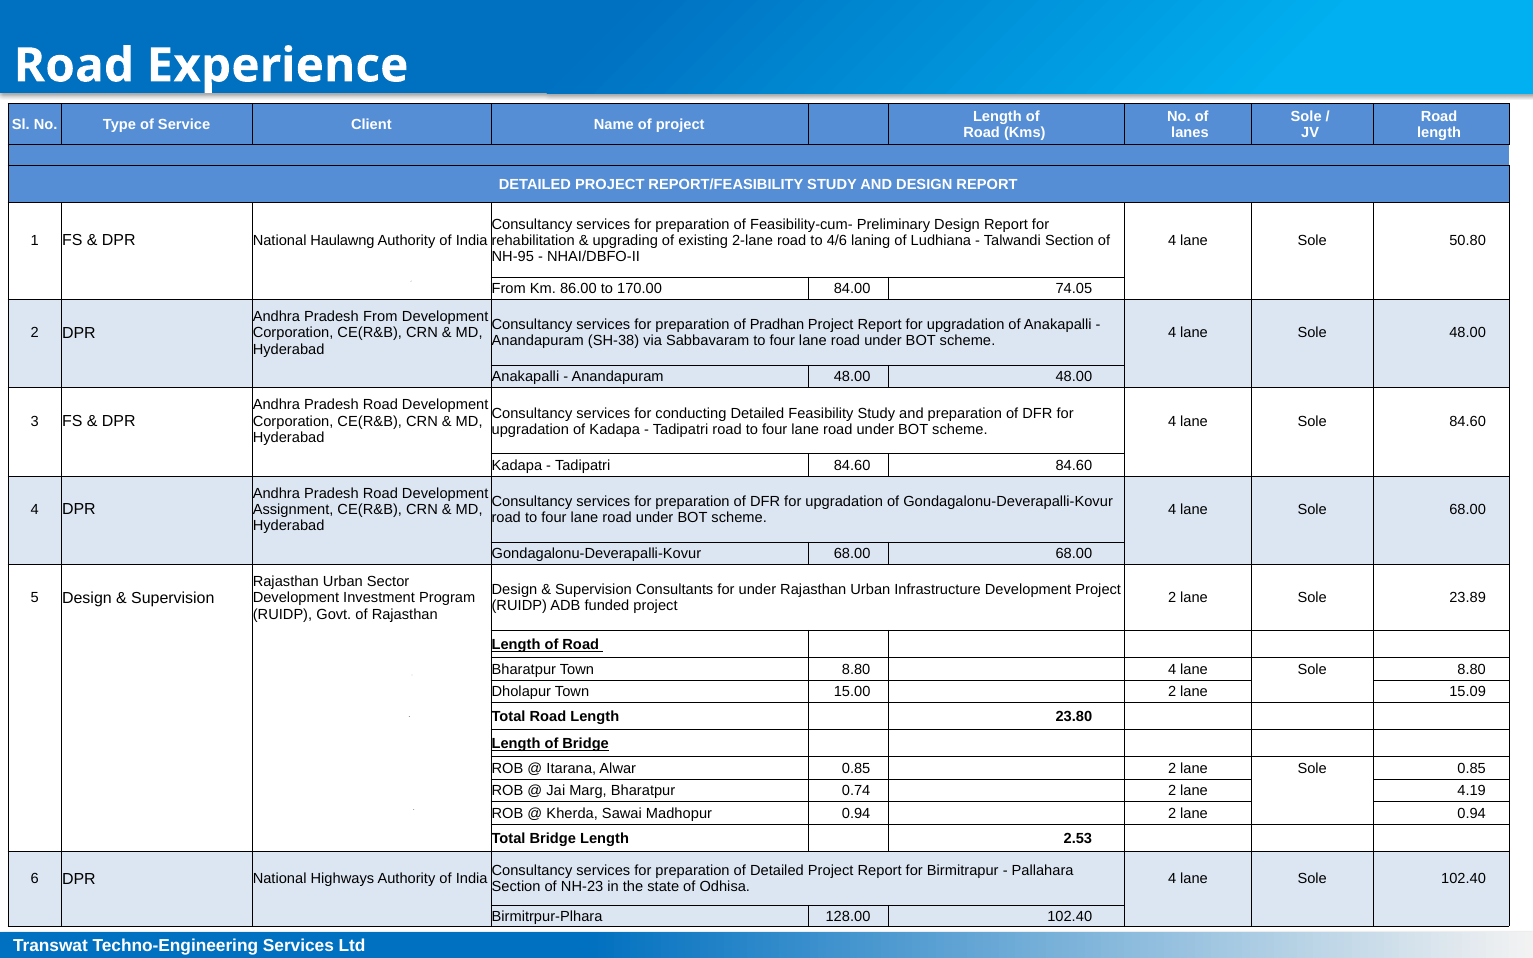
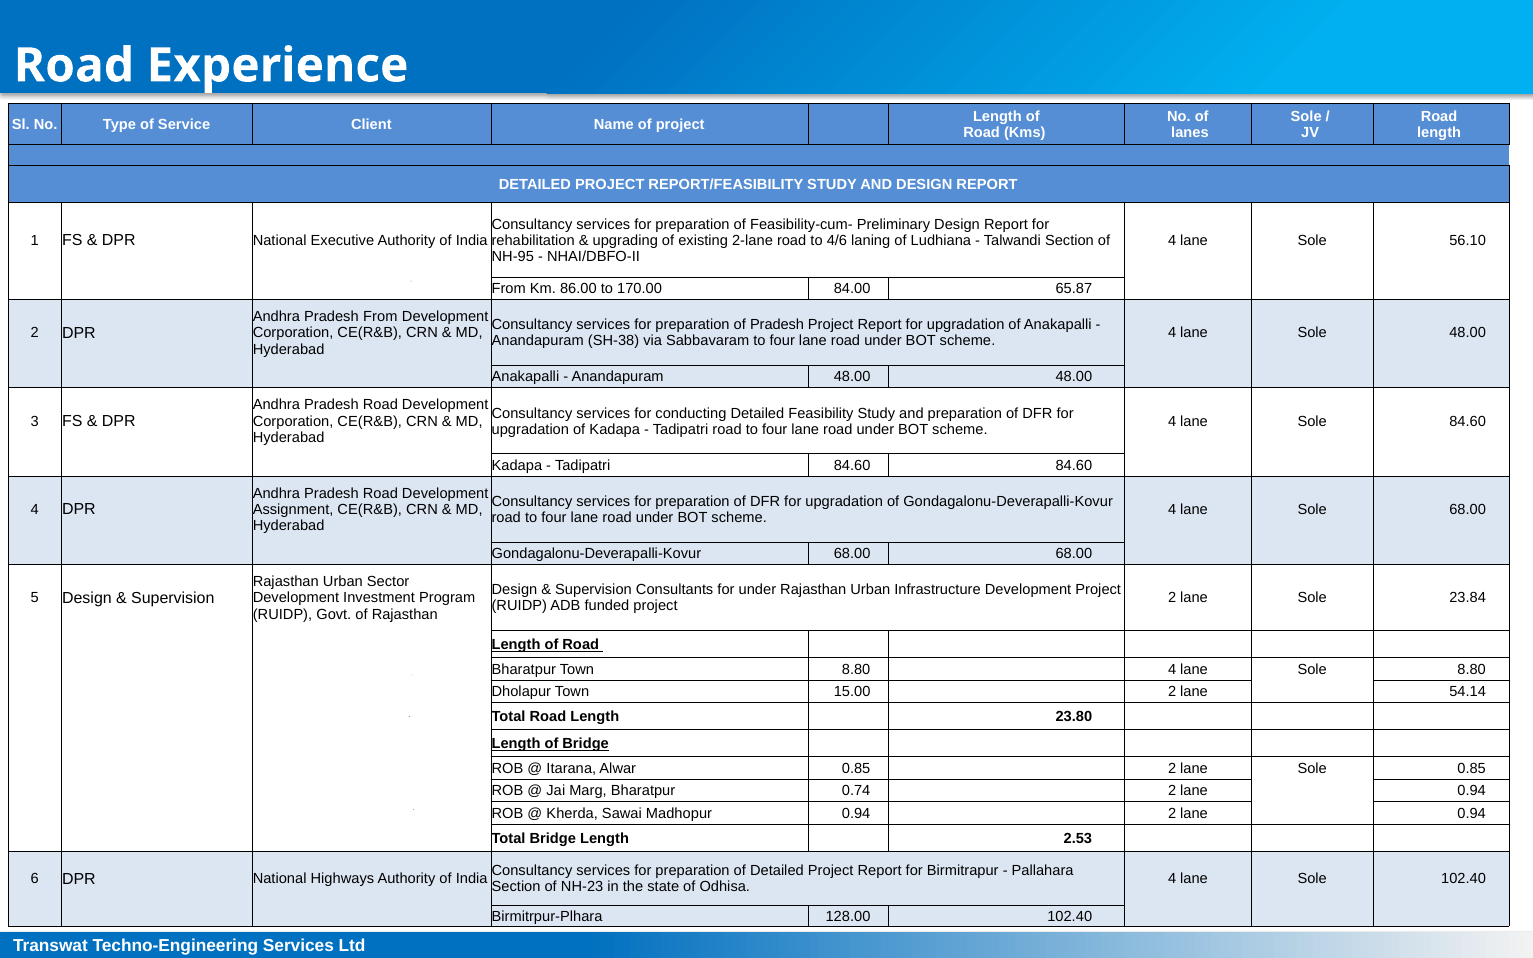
Haulawng: Haulawng -> Executive
50.80: 50.80 -> 56.10
74.05: 74.05 -> 65.87
of Pradhan: Pradhan -> Pradesh
23.89: 23.89 -> 23.84
15.09: 15.09 -> 54.14
0.74 2 lane 4.19: 4.19 -> 0.94
